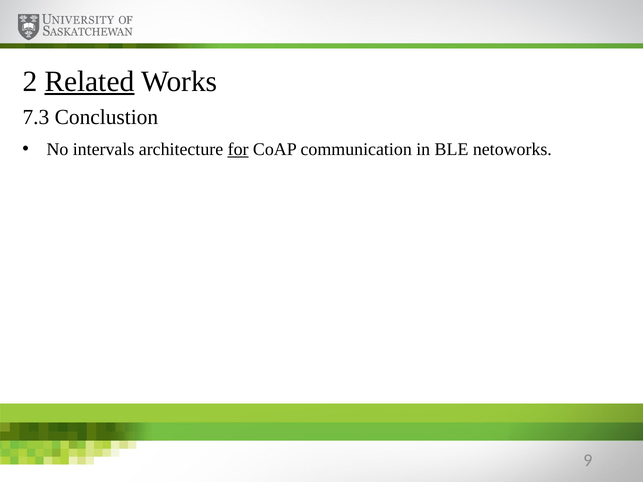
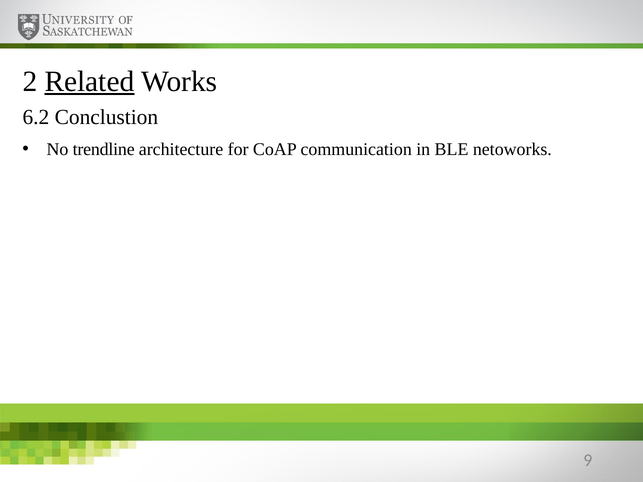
7.3: 7.3 -> 6.2
intervals: intervals -> trendline
for underline: present -> none
